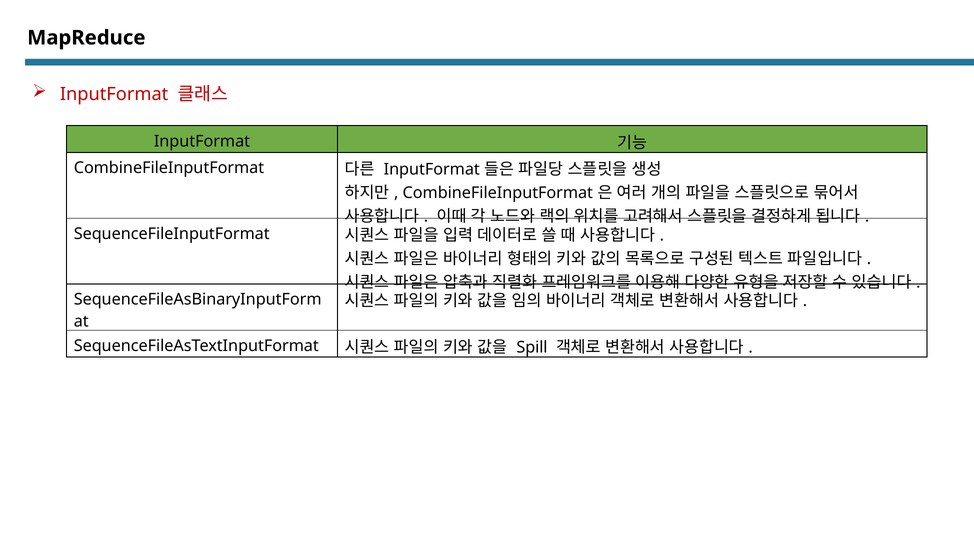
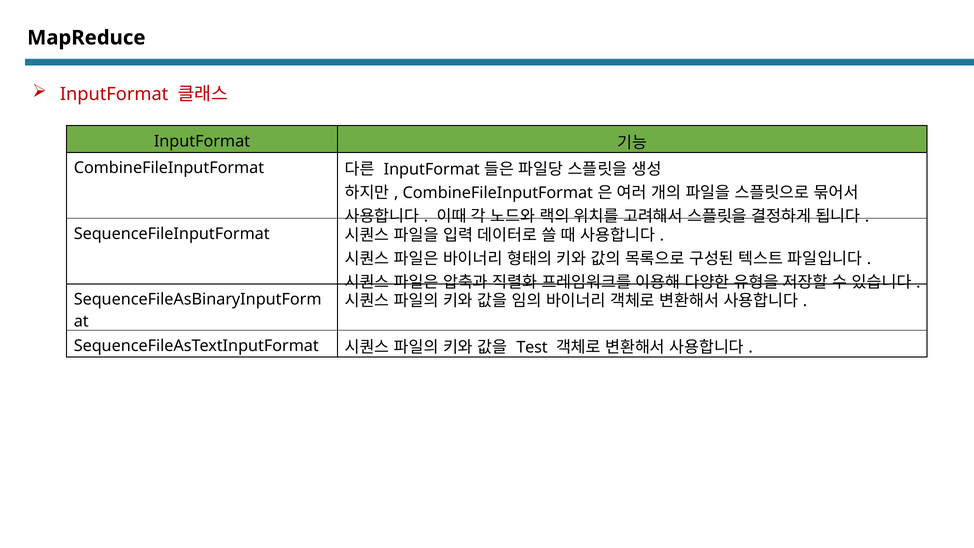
Spill: Spill -> Test
